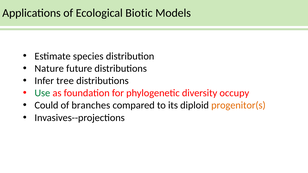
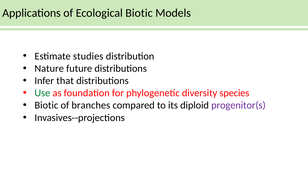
species: species -> studies
tree: tree -> that
occupy: occupy -> species
Could at (46, 106): Could -> Biotic
progenitor(s colour: orange -> purple
